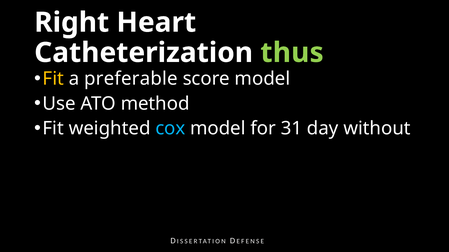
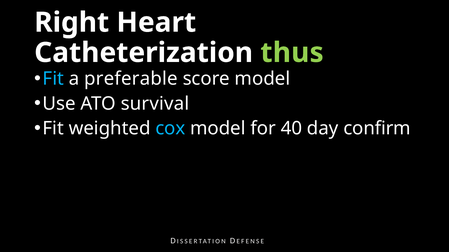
Fit at (53, 79) colour: yellow -> light blue
method: method -> survival
31: 31 -> 40
without: without -> confirm
